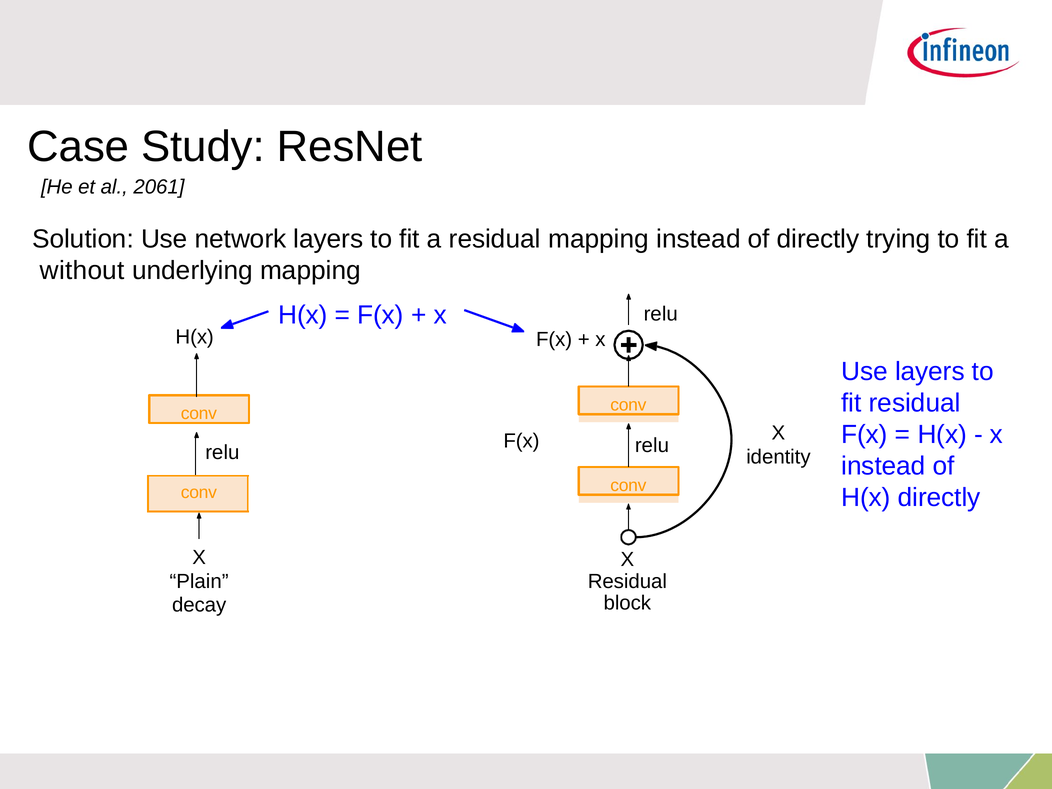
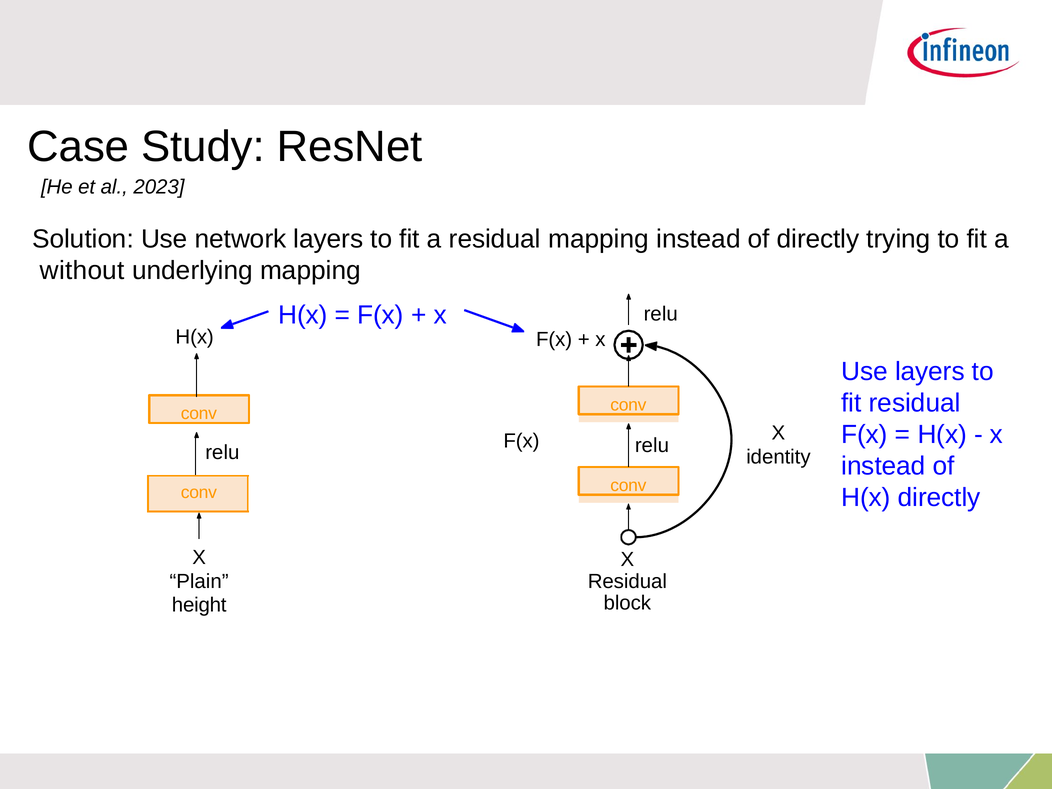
2061: 2061 -> 2023
decay: decay -> height
